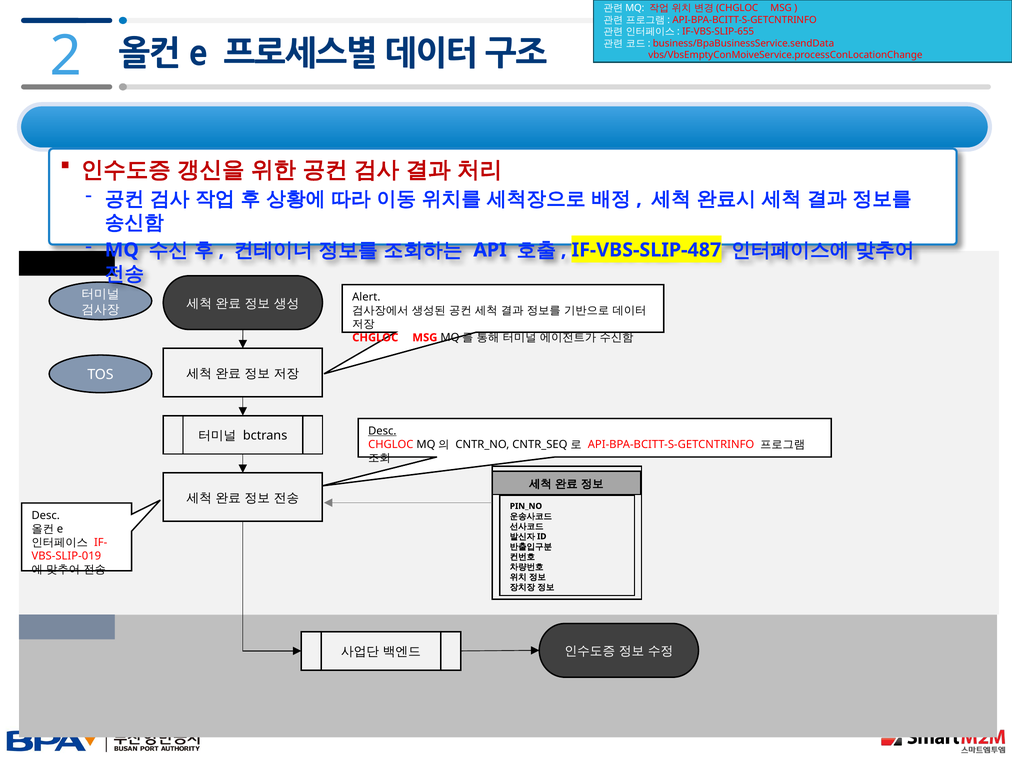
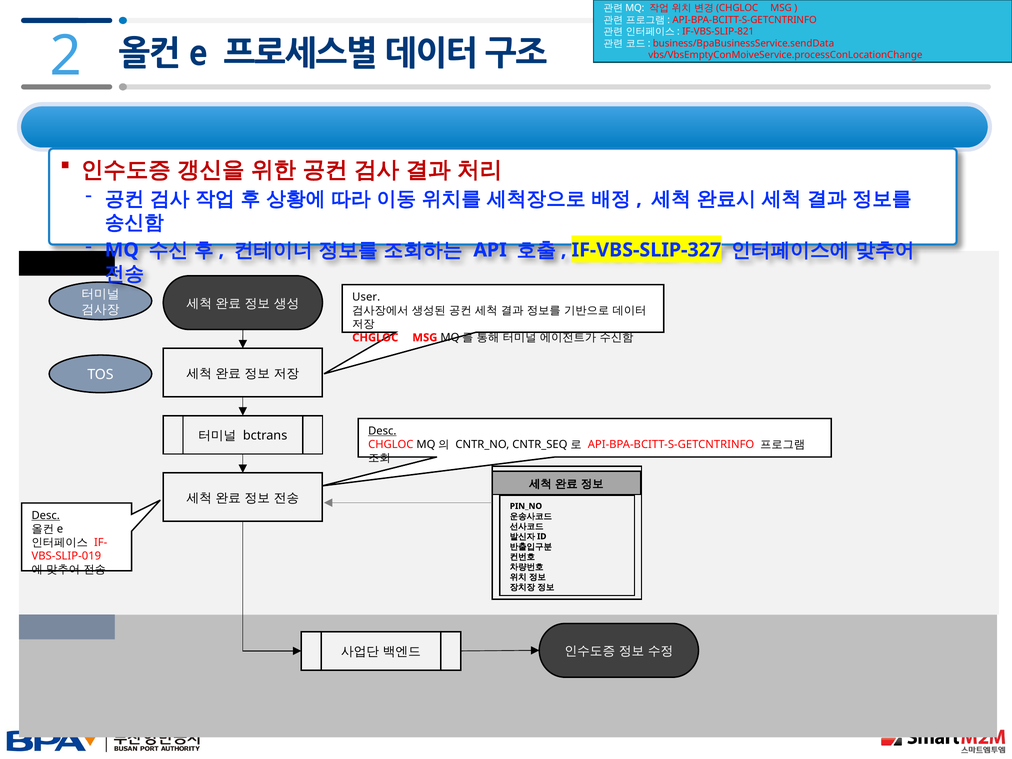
IF-VBS-SLIP-655: IF-VBS-SLIP-655 -> IF-VBS-SLIP-821
IF-VBS-SLIP-487: IF-VBS-SLIP-487 -> IF-VBS-SLIP-327
Alert: Alert -> User
Desc at (46, 516) underline: none -> present
